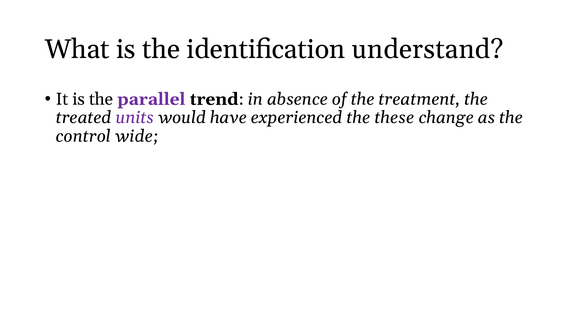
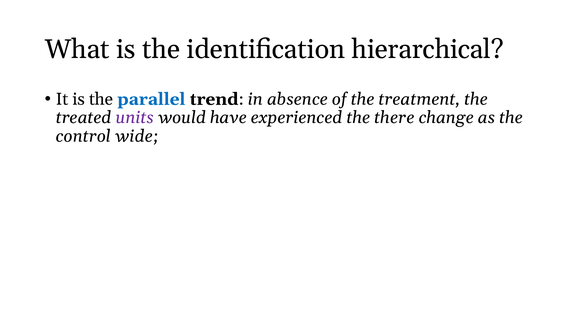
understand: understand -> hierarchical
parallel colour: purple -> blue
these: these -> there
